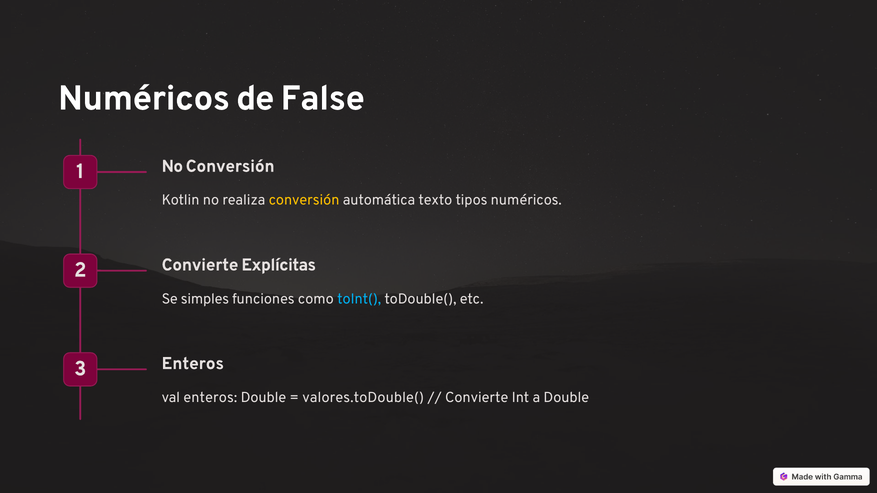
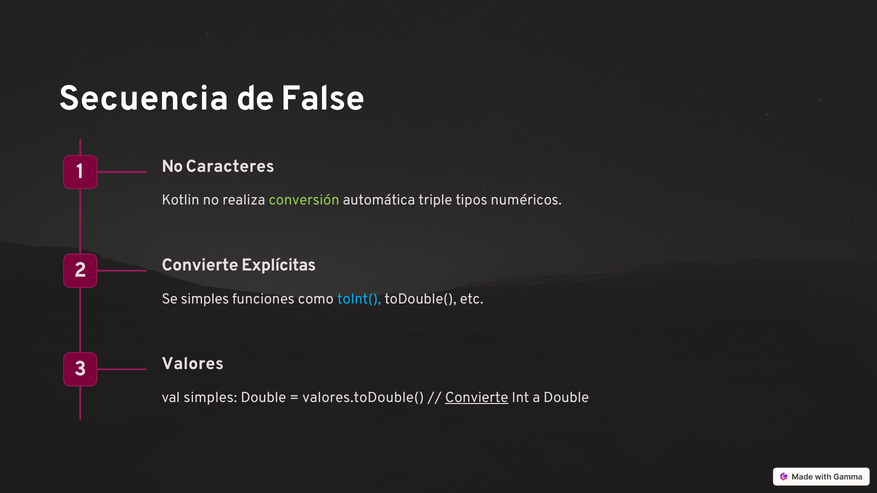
Numéricos at (144, 98): Numéricos -> Secuencia
No Conversión: Conversión -> Caracteres
conversión at (304, 200) colour: yellow -> light green
texto: texto -> triple
3 Enteros: Enteros -> Valores
val enteros: enteros -> simples
Convierte at (477, 398) underline: none -> present
